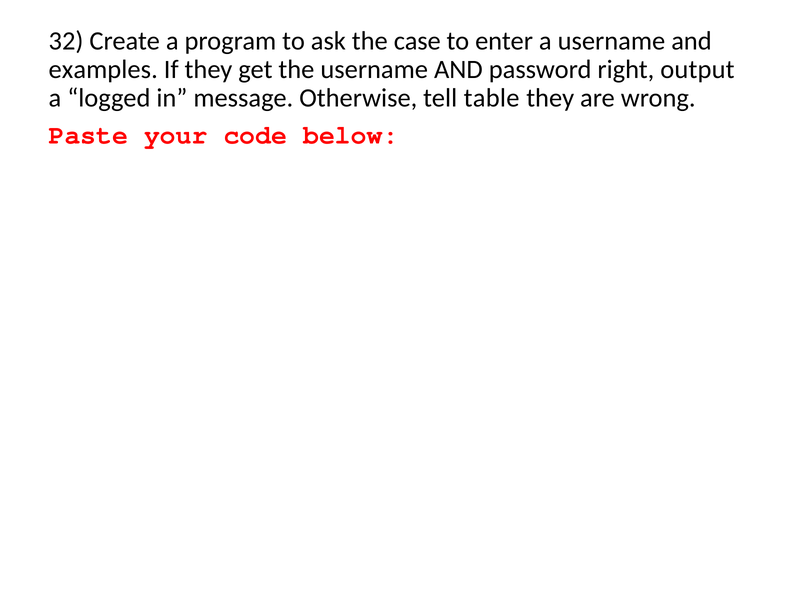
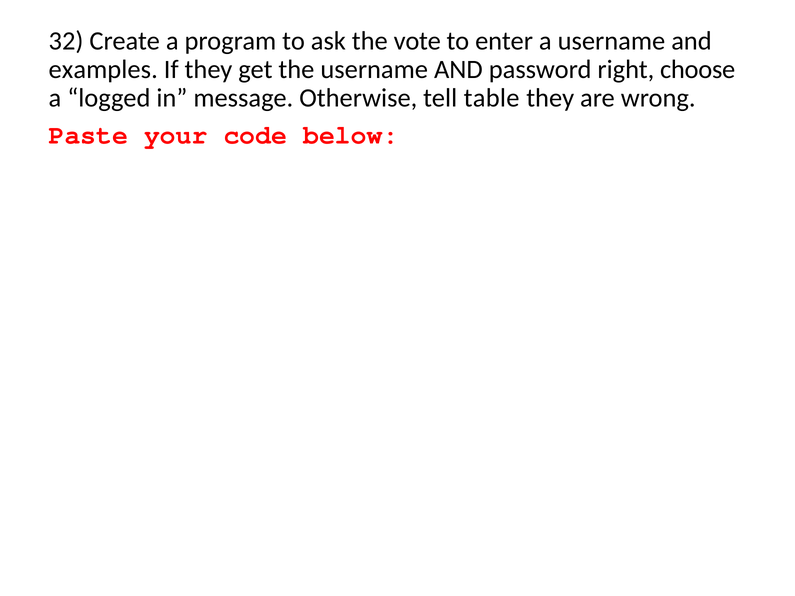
case: case -> vote
output: output -> choose
